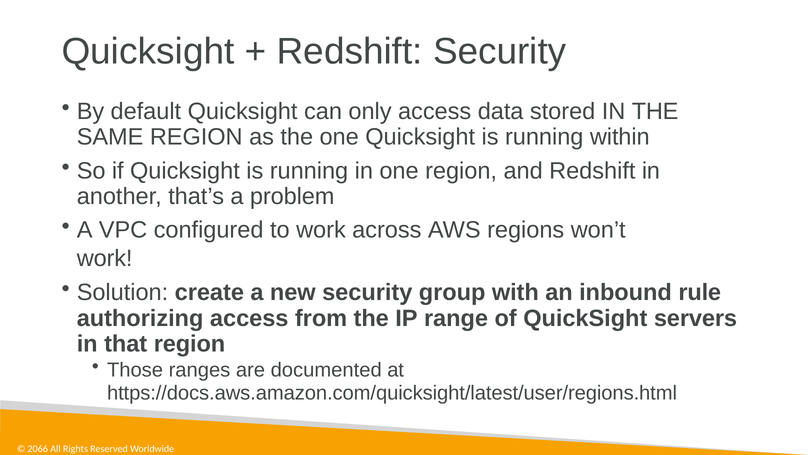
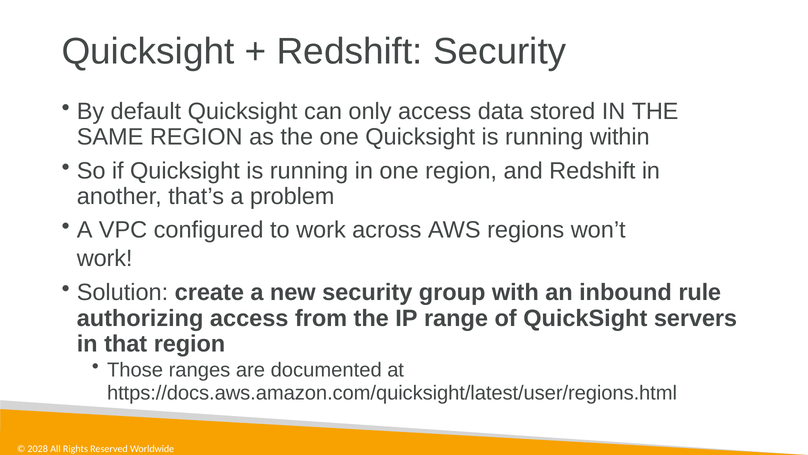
2066: 2066 -> 2028
